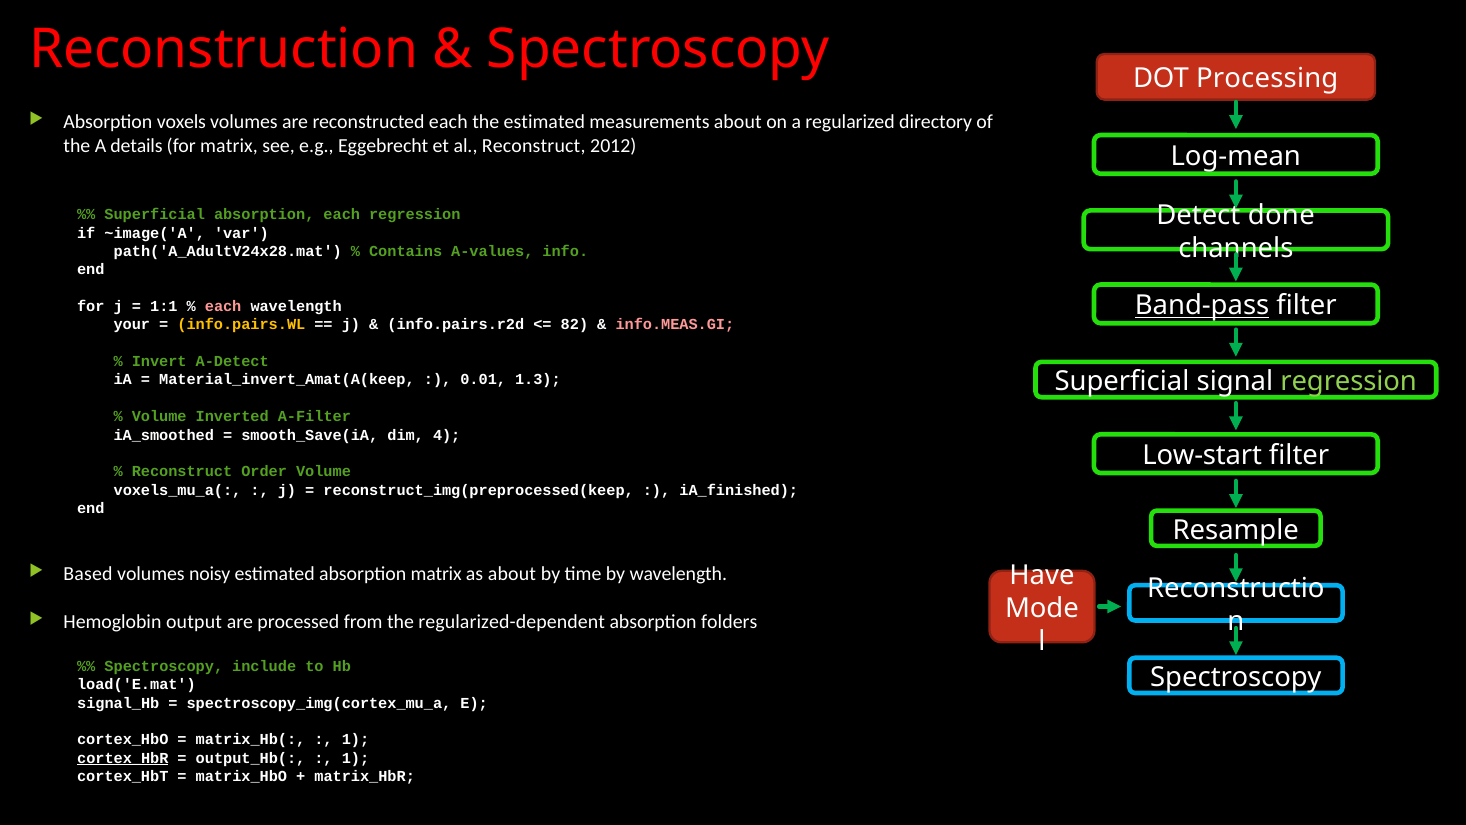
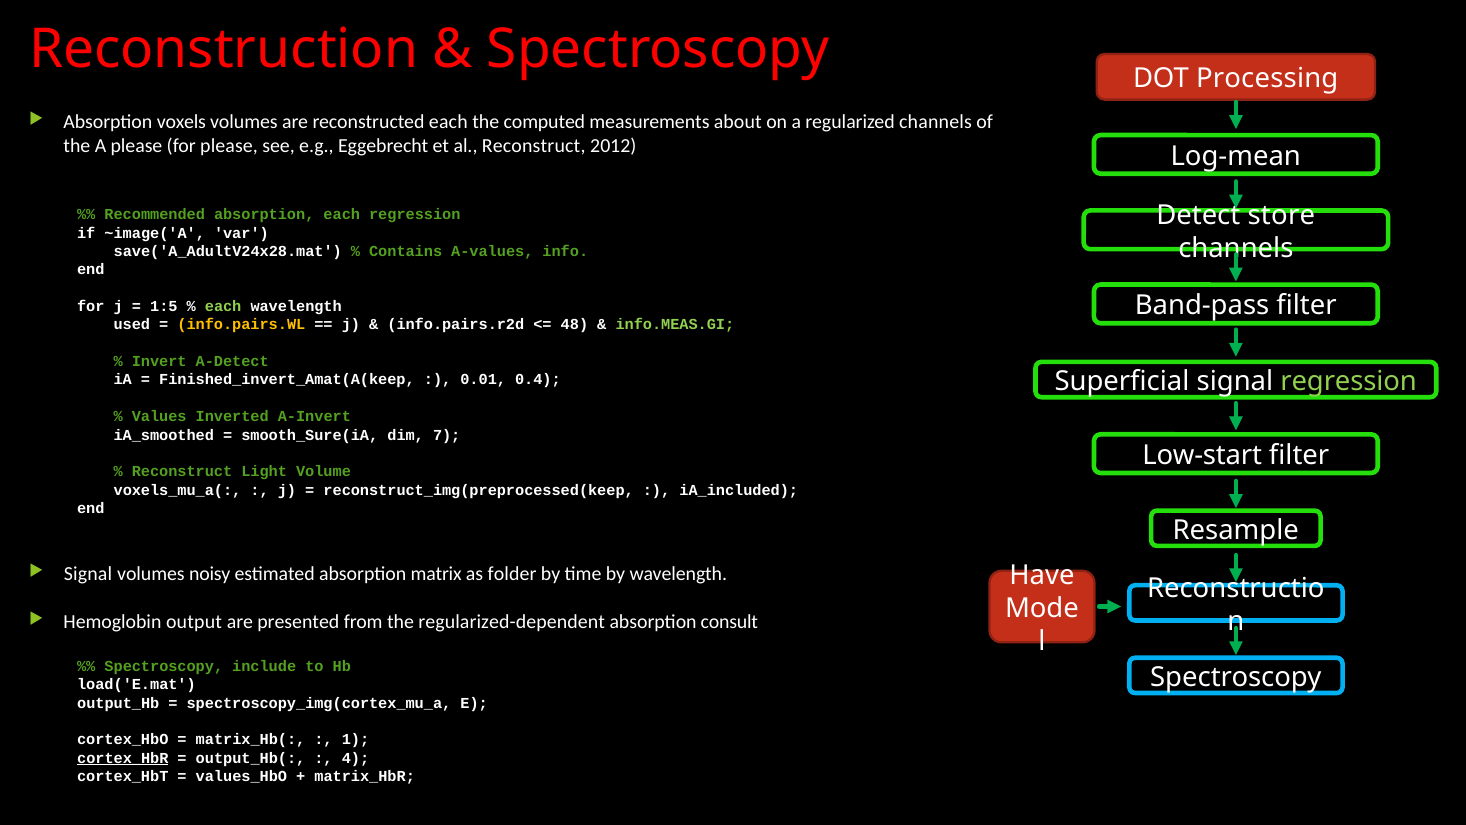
the estimated: estimated -> computed
regularized directory: directory -> channels
A details: details -> please
for matrix: matrix -> please
done: done -> store
Superficial at (155, 215): Superficial -> Recommended
path('A_AdultV24x28.mat: path('A_AdultV24x28.mat -> save('A_AdultV24x28.mat
Band-pass underline: present -> none
1:1: 1:1 -> 1:5
each at (223, 306) colour: pink -> light green
your: your -> used
82: 82 -> 48
info.MEAS.GI colour: pink -> light green
Material_invert_Amat(A(keep: Material_invert_Amat(A(keep -> Finished_invert_Amat(A(keep
1.3: 1.3 -> 0.4
Volume at (159, 416): Volume -> Values
A-Filter: A-Filter -> A-Invert
smooth_Save(iA: smooth_Save(iA -> smooth_Sure(iA
4: 4 -> 7
Order: Order -> Light
iA_finished: iA_finished -> iA_included
Based at (88, 574): Based -> Signal
as about: about -> folder
processed: processed -> presented
folders: folders -> consult
signal_Hb: signal_Hb -> output_Hb
1 at (356, 758): 1 -> 4
matrix_HbO: matrix_HbO -> values_HbO
